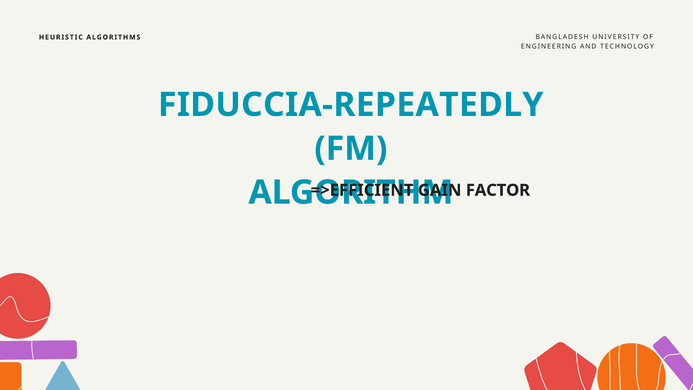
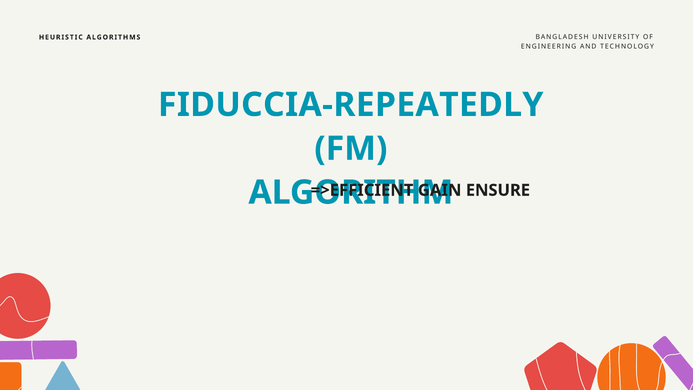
FACTOR: FACTOR -> ENSURE
